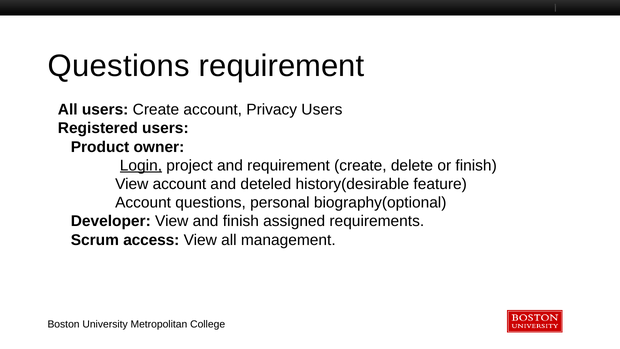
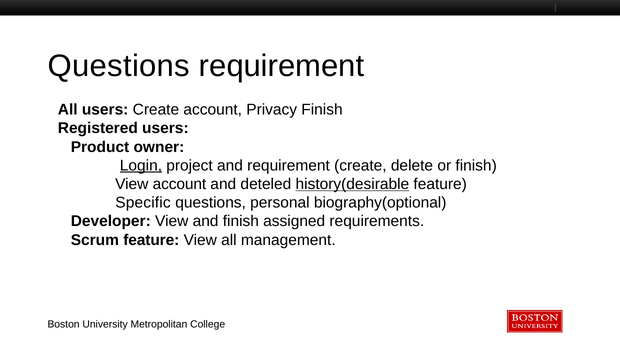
Privacy Users: Users -> Finish
history(desirable underline: none -> present
Account at (143, 203): Account -> Specific
Scrum access: access -> feature
